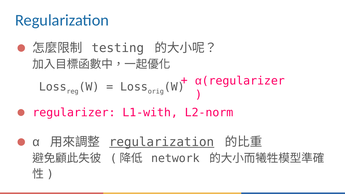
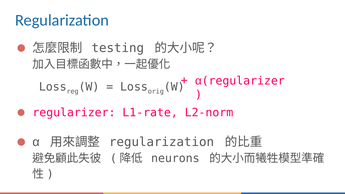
L1-with: L1-with -> L1-rate
regularization at (162, 142) underline: present -> none
network: network -> neurons
